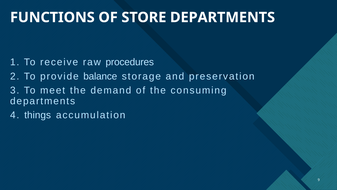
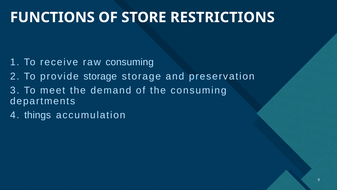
DEPARTMENTS at (223, 17): DEPARTMENTS -> RESTRICTIONS
raw procedures: procedures -> consuming
provide balance: balance -> storage
